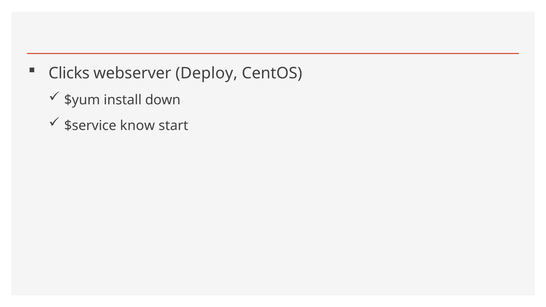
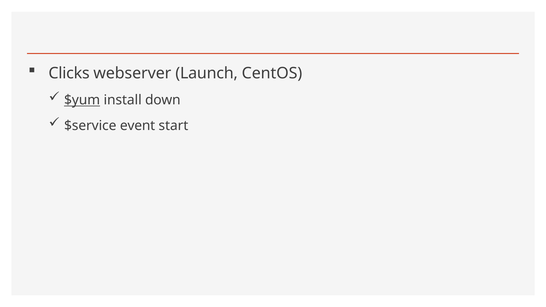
Deploy: Deploy -> Launch
$yum underline: none -> present
know: know -> event
